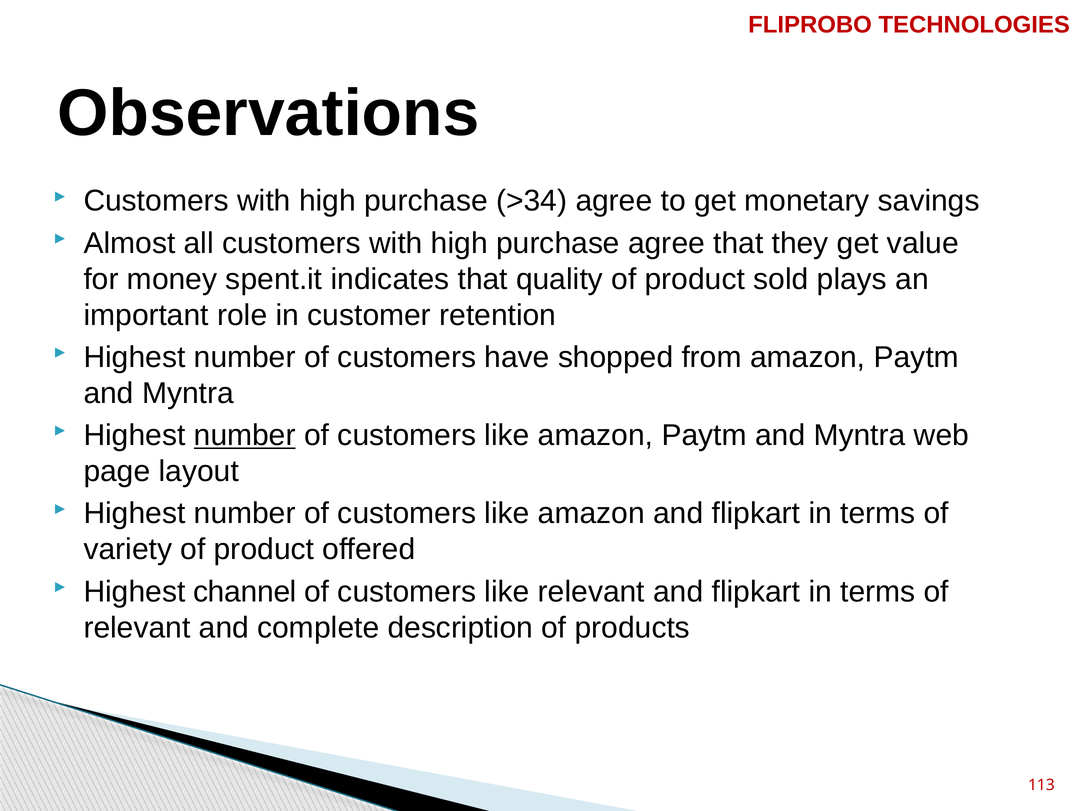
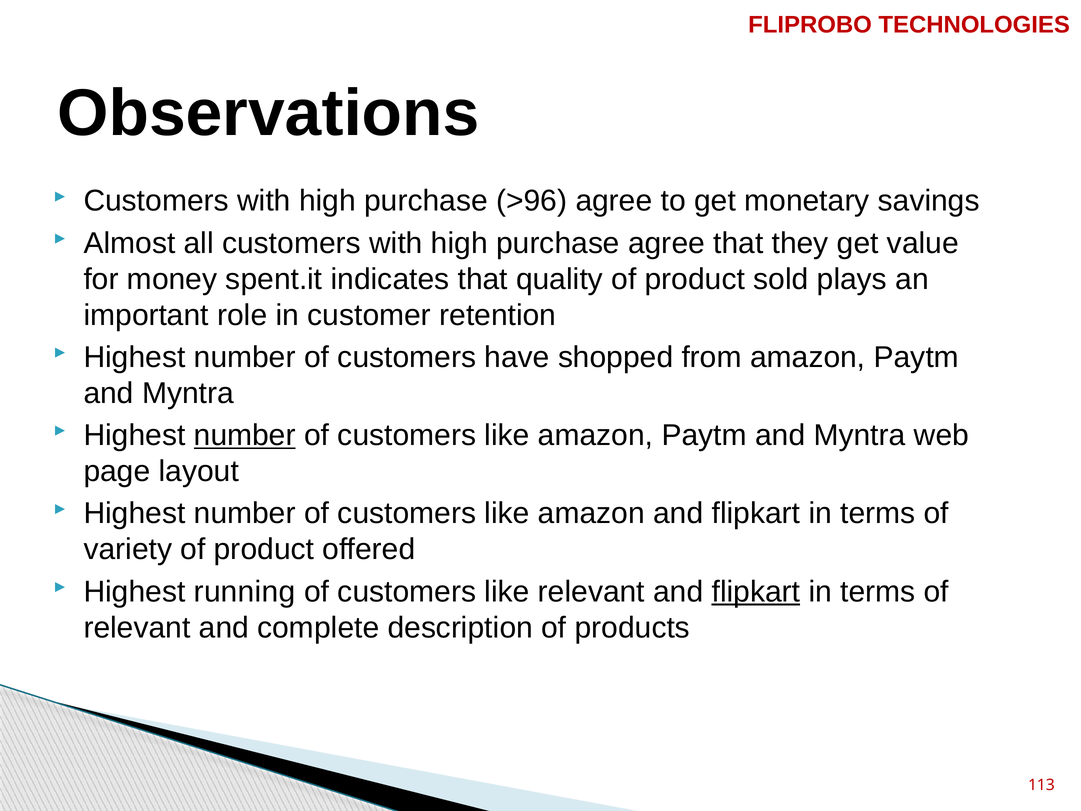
>34: >34 -> >96
channel: channel -> running
flipkart at (756, 591) underline: none -> present
